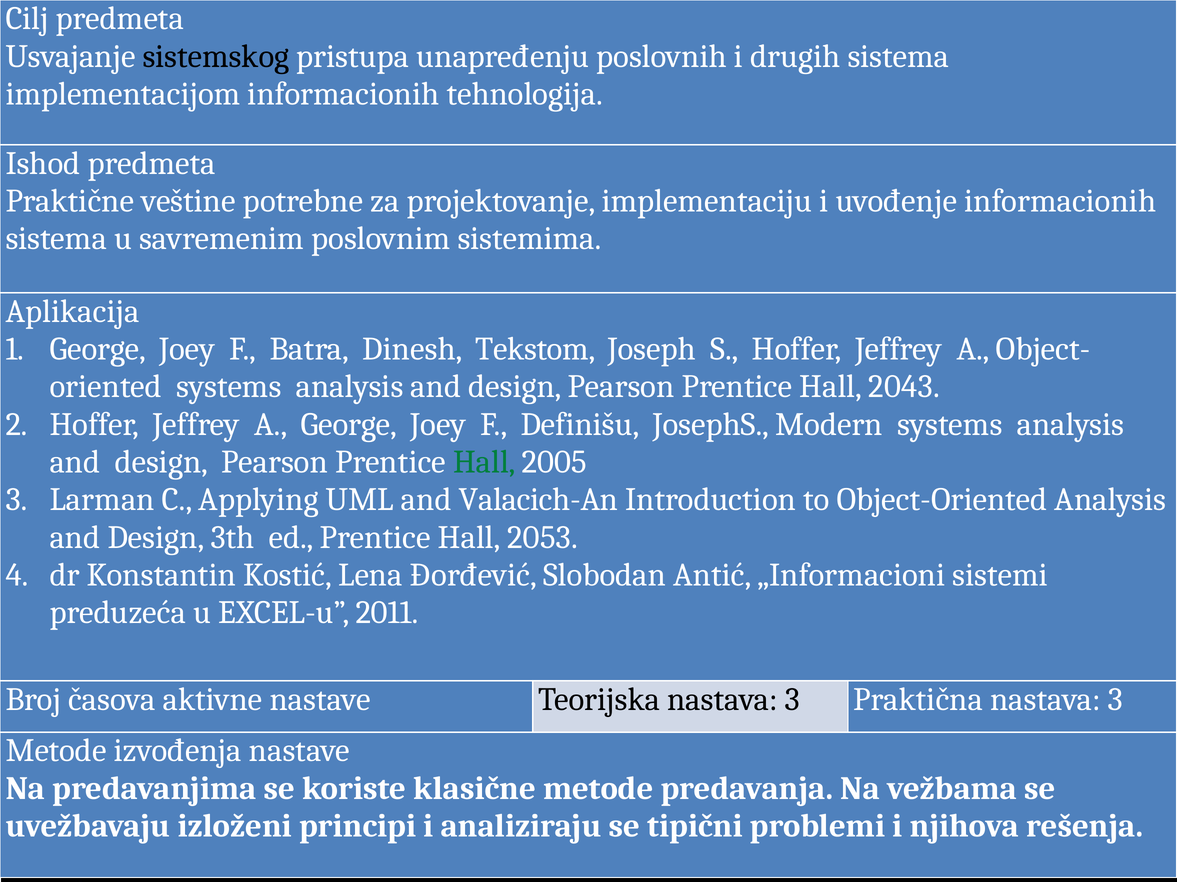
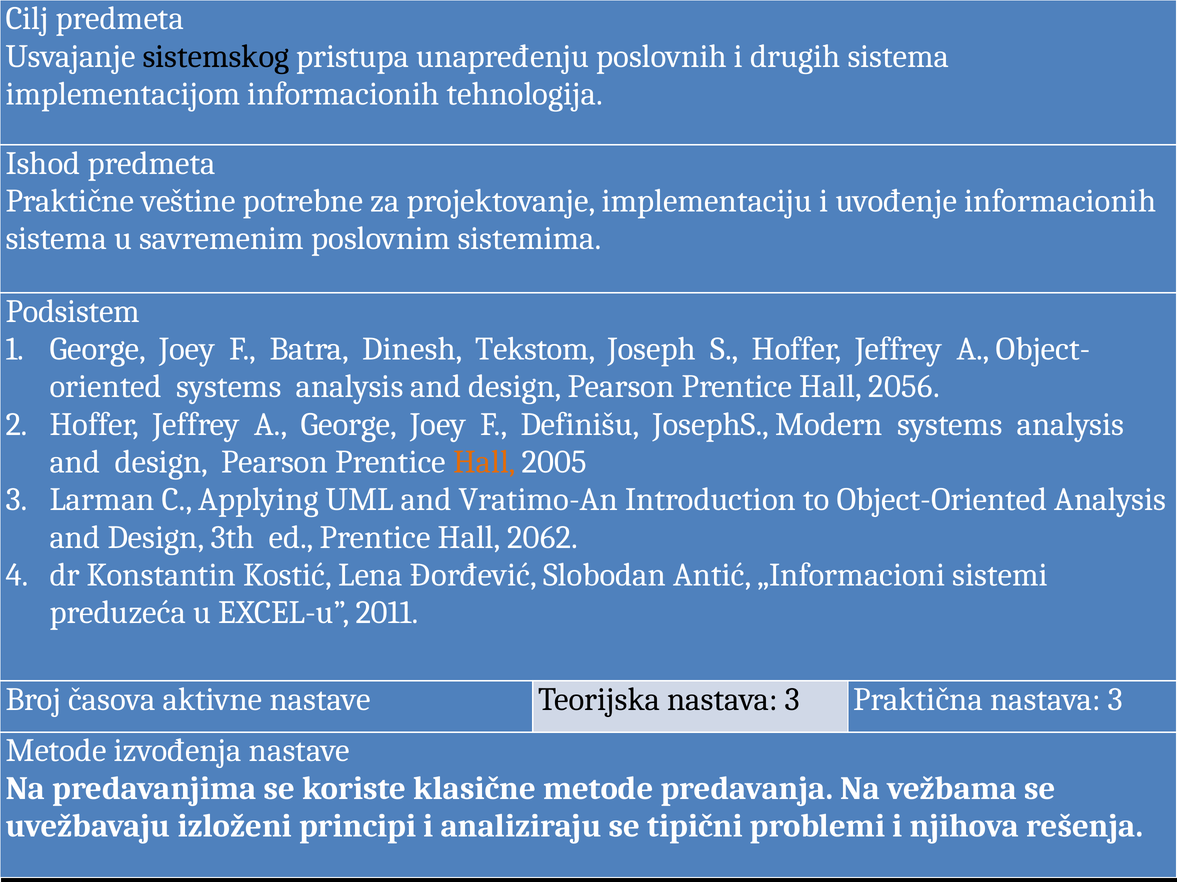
Aplikacija: Aplikacija -> Podsistem
2043: 2043 -> 2056
Hall at (484, 462) colour: green -> orange
Valacich-An: Valacich-An -> Vratimo-An
2053: 2053 -> 2062
